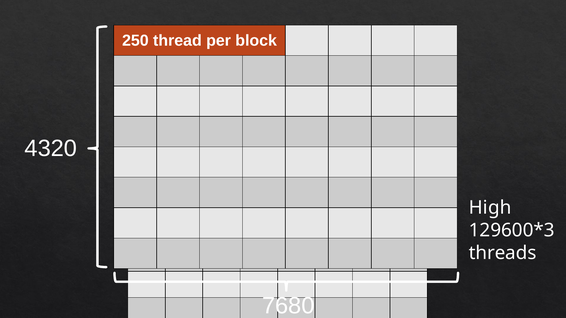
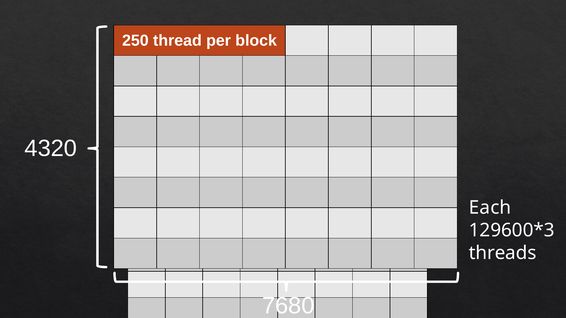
High: High -> Each
